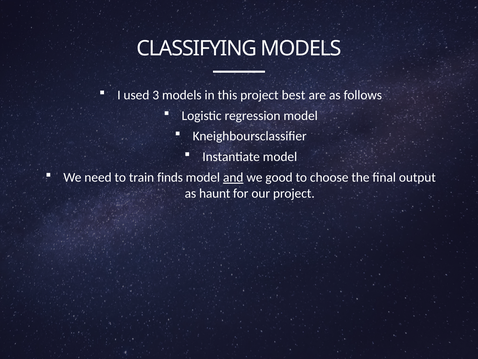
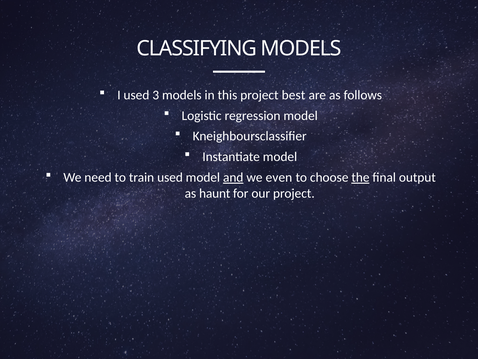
train finds: finds -> used
good: good -> even
the underline: none -> present
